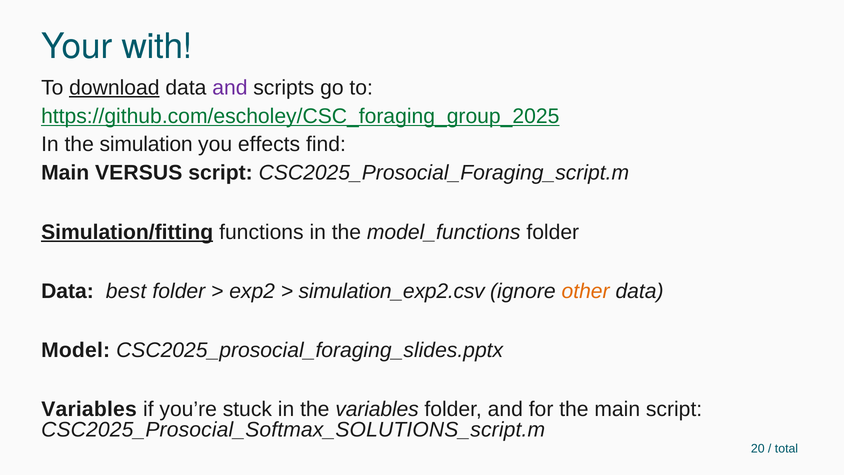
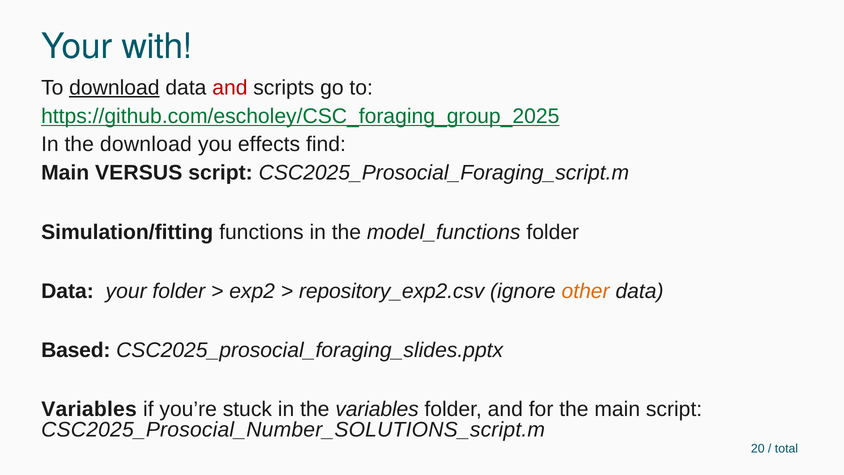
and at (230, 88) colour: purple -> red
the simulation: simulation -> download
Simulation/fitting underline: present -> none
Data best: best -> your
simulation_exp2.csv: simulation_exp2.csv -> repository_exp2.csv
Model: Model -> Based
CSC2025_Prosocial_Softmax_SOLUTIONS_script.m: CSC2025_Prosocial_Softmax_SOLUTIONS_script.m -> CSC2025_Prosocial_Number_SOLUTIONS_script.m
